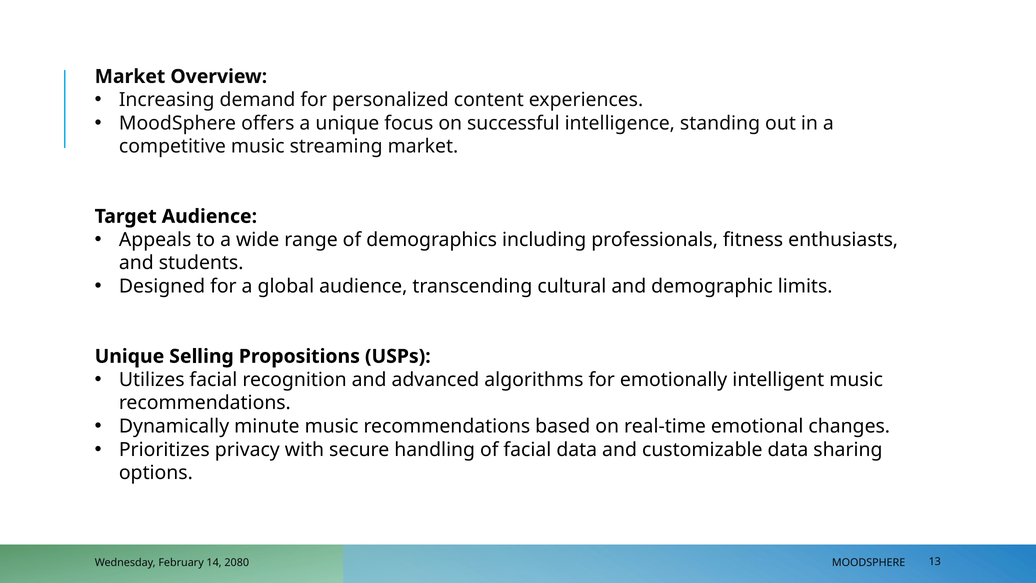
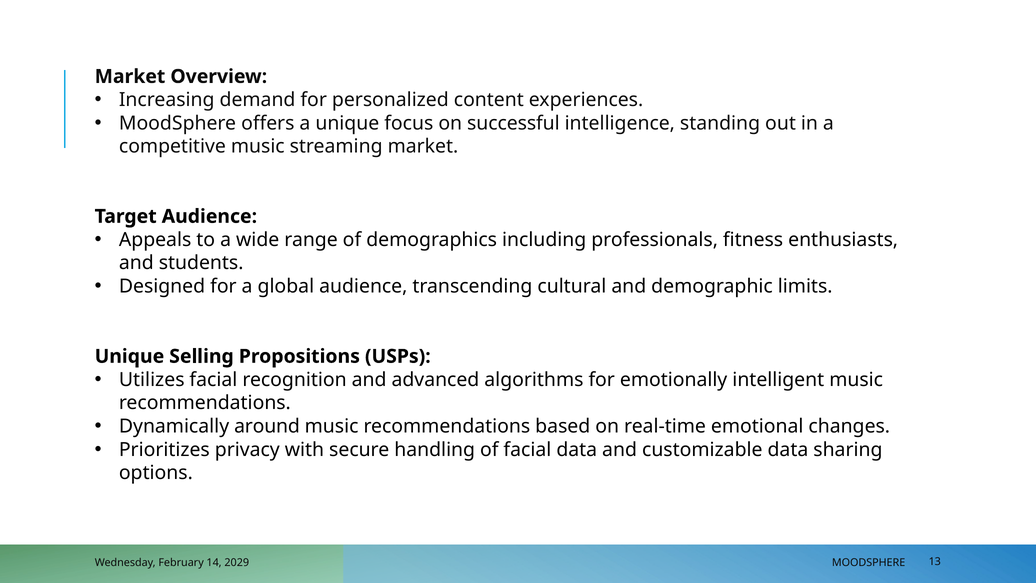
minute: minute -> around
2080: 2080 -> 2029
